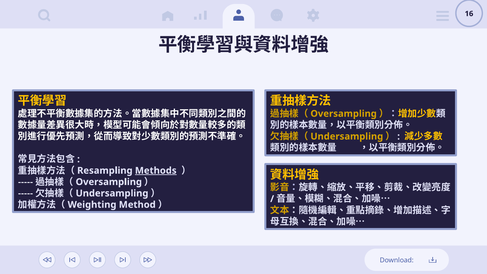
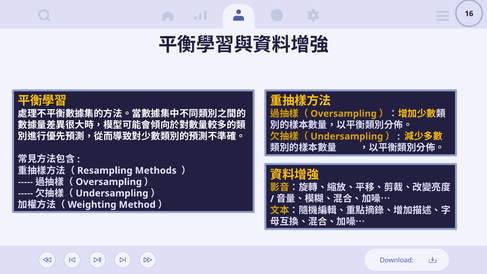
Methods underline: present -> none
